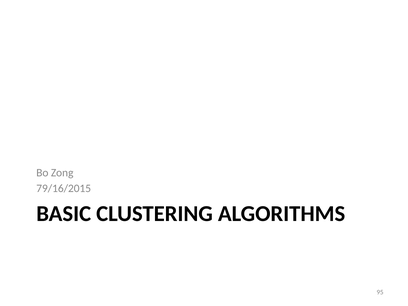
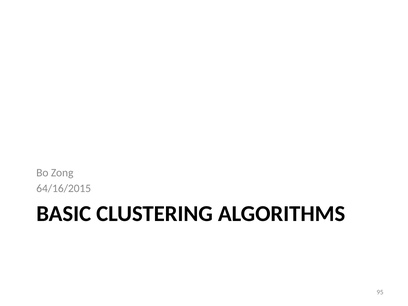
79/16/2015: 79/16/2015 -> 64/16/2015
